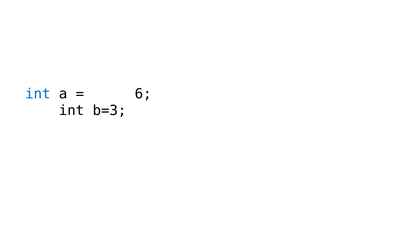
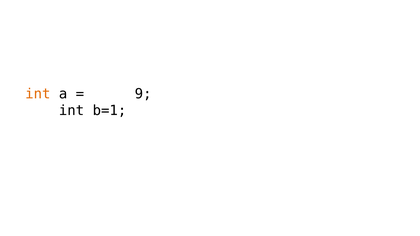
int at (38, 94) colour: blue -> orange
6: 6 -> 9
b=3: b=3 -> b=1
